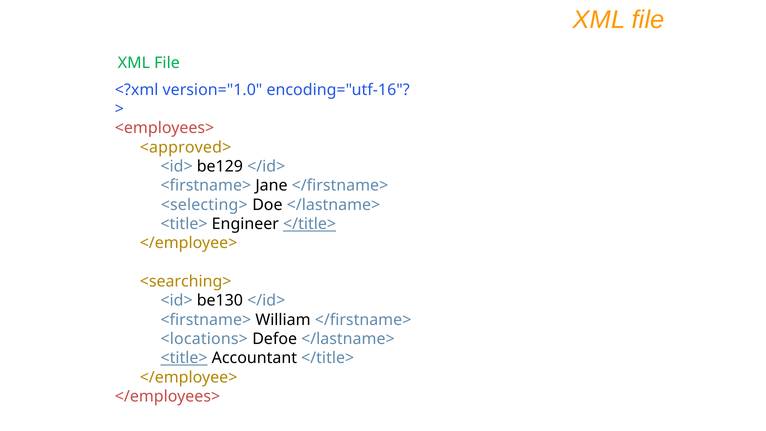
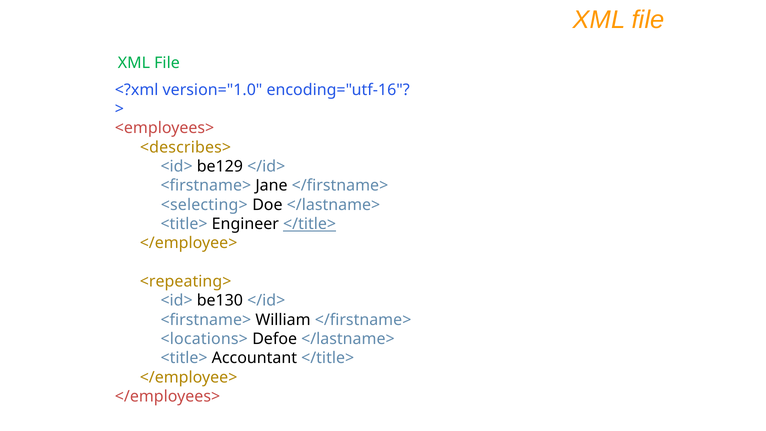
<approved>: <approved> -> <describes>
<searching>: <searching> -> <repeating>
<title> at (184, 358) underline: present -> none
